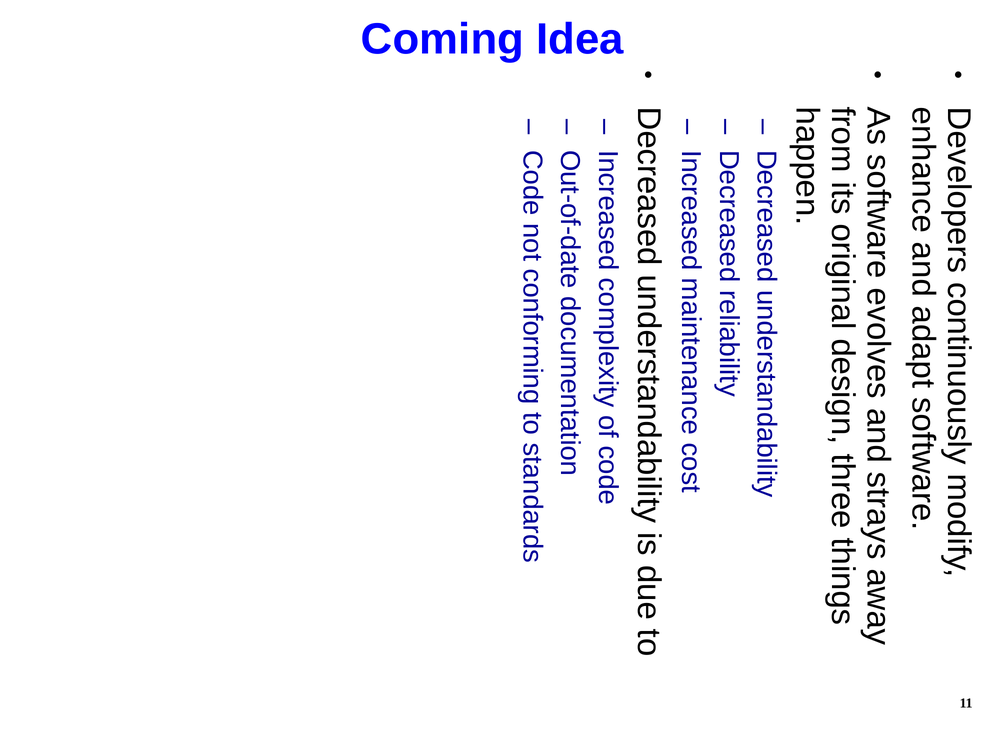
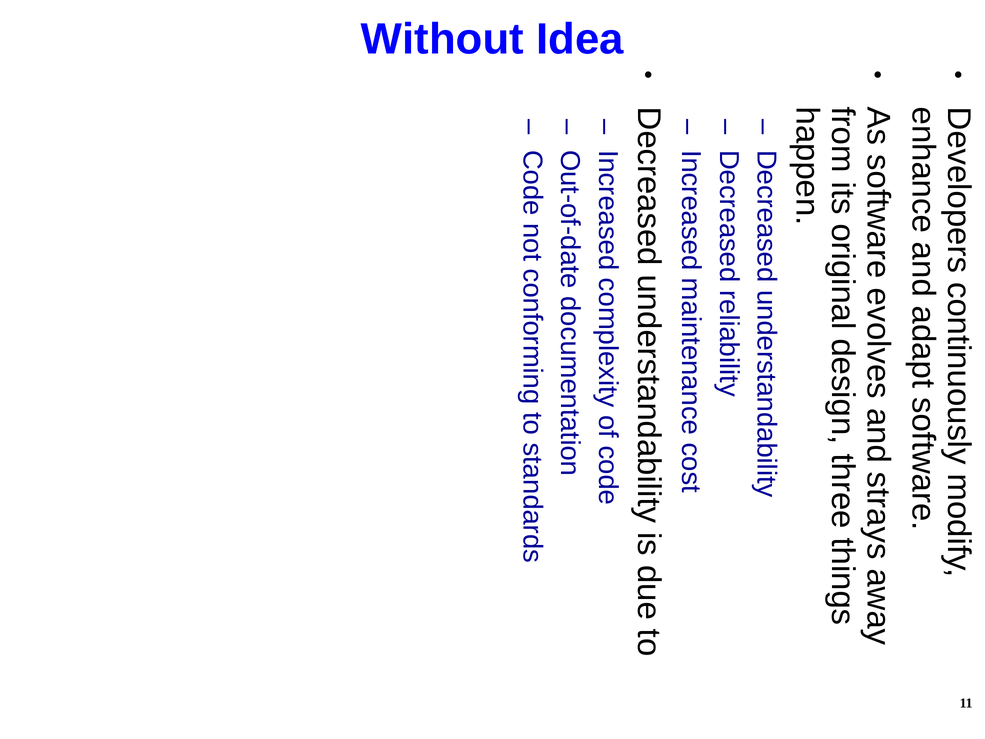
Coming: Coming -> Without
